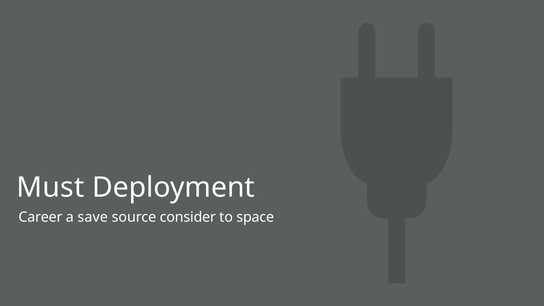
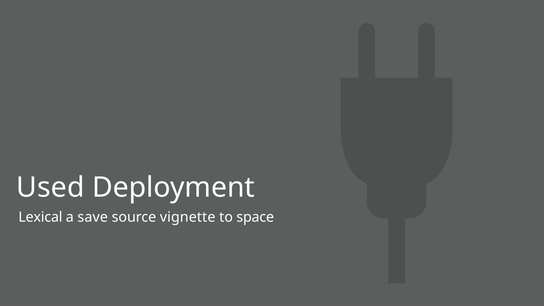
Must: Must -> Used
Career: Career -> Lexical
consider: consider -> vignette
